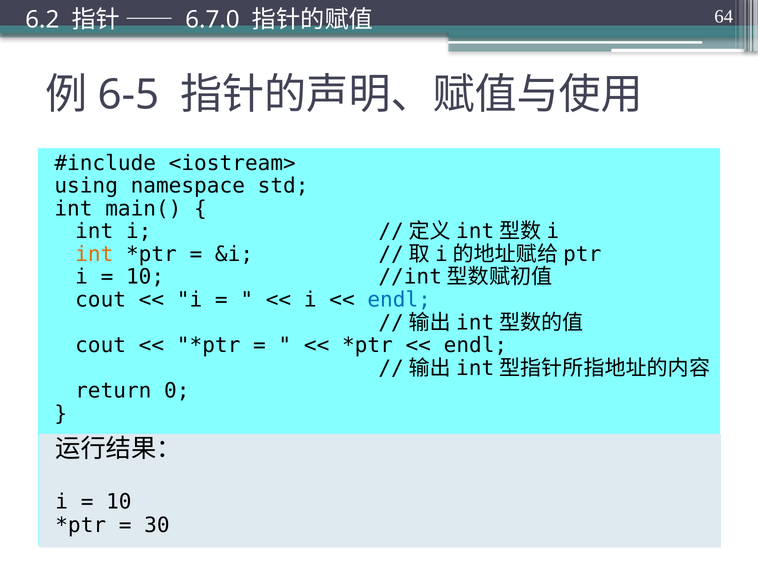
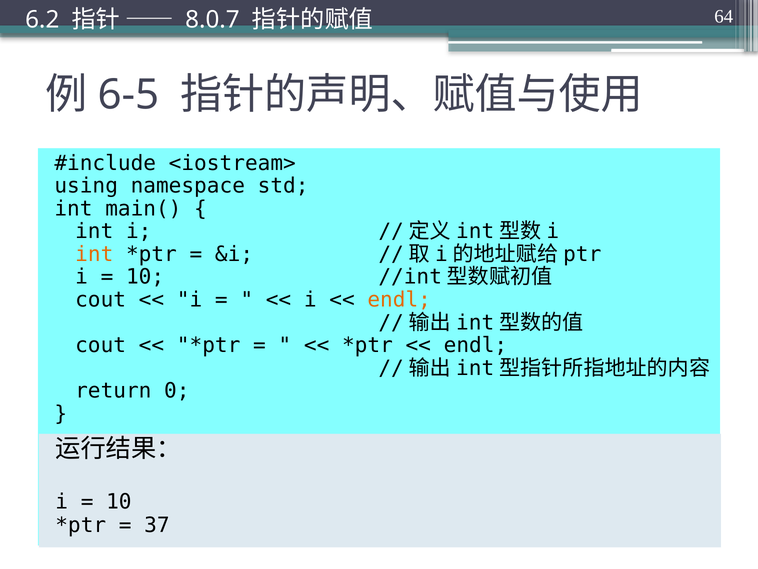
6.7.0: 6.7.0 -> 8.0.7
endl at (399, 300) colour: blue -> orange
30: 30 -> 37
